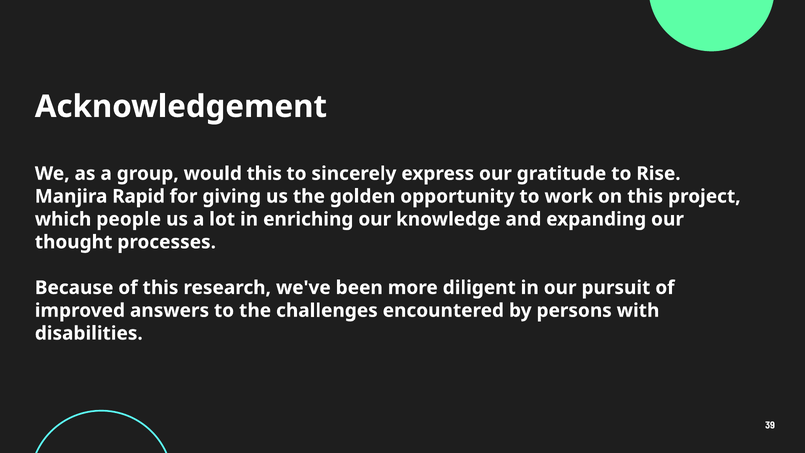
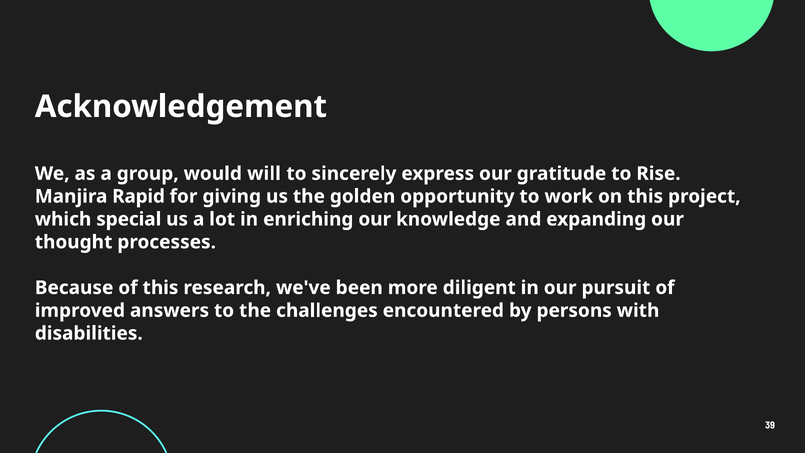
would this: this -> will
people: people -> special
